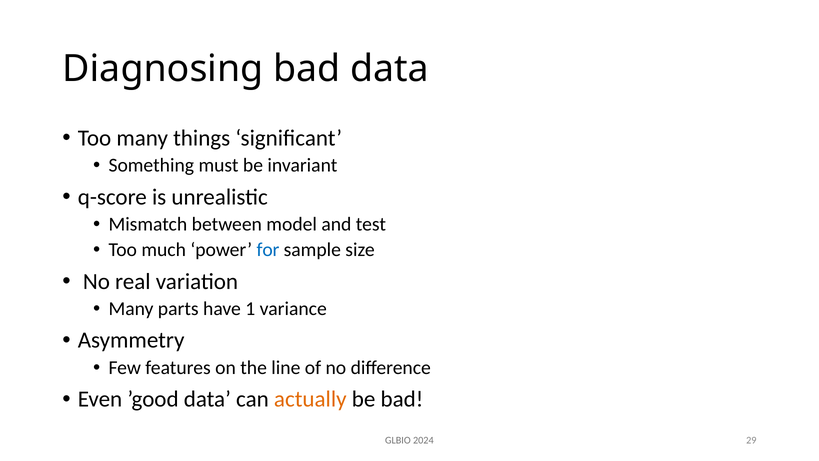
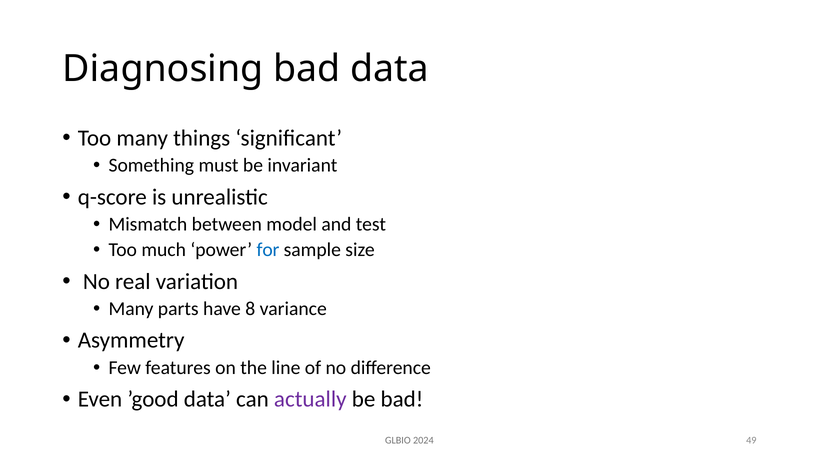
1: 1 -> 8
actually colour: orange -> purple
29: 29 -> 49
